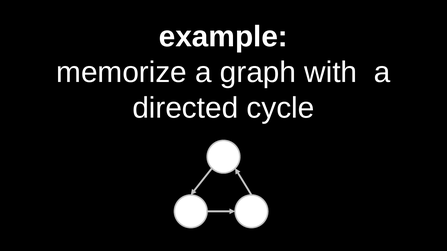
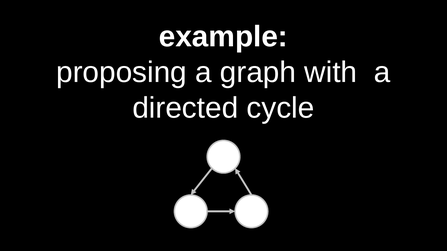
memorize: memorize -> proposing
